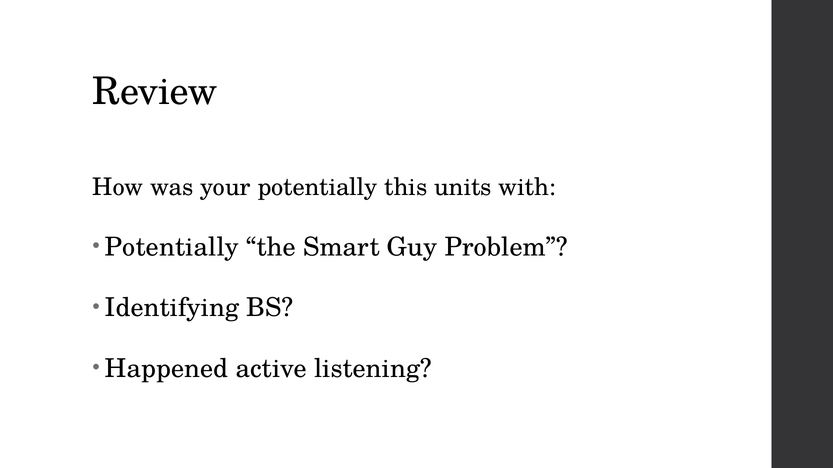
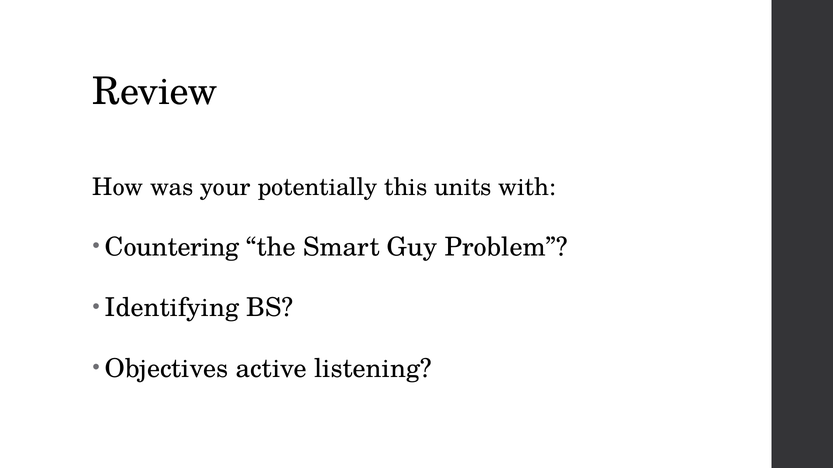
Potentially at (172, 247): Potentially -> Countering
Happened: Happened -> Objectives
